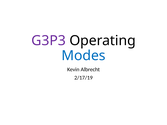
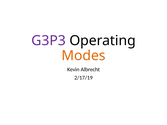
Modes colour: blue -> orange
